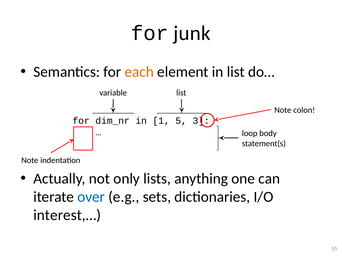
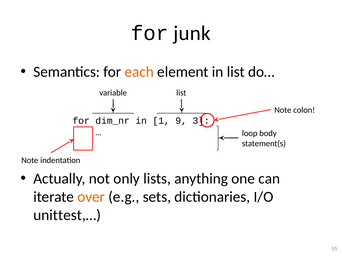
5: 5 -> 9
over colour: blue -> orange
interest,…: interest,… -> unittest,…
